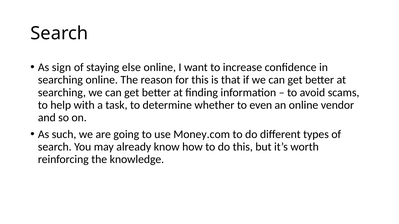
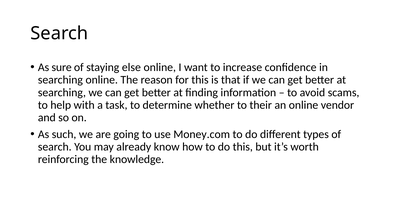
sign: sign -> sure
even: even -> their
